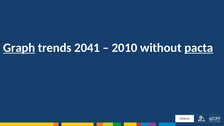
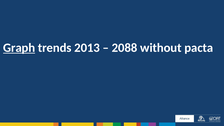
2041: 2041 -> 2013
2010: 2010 -> 2088
pacta underline: present -> none
